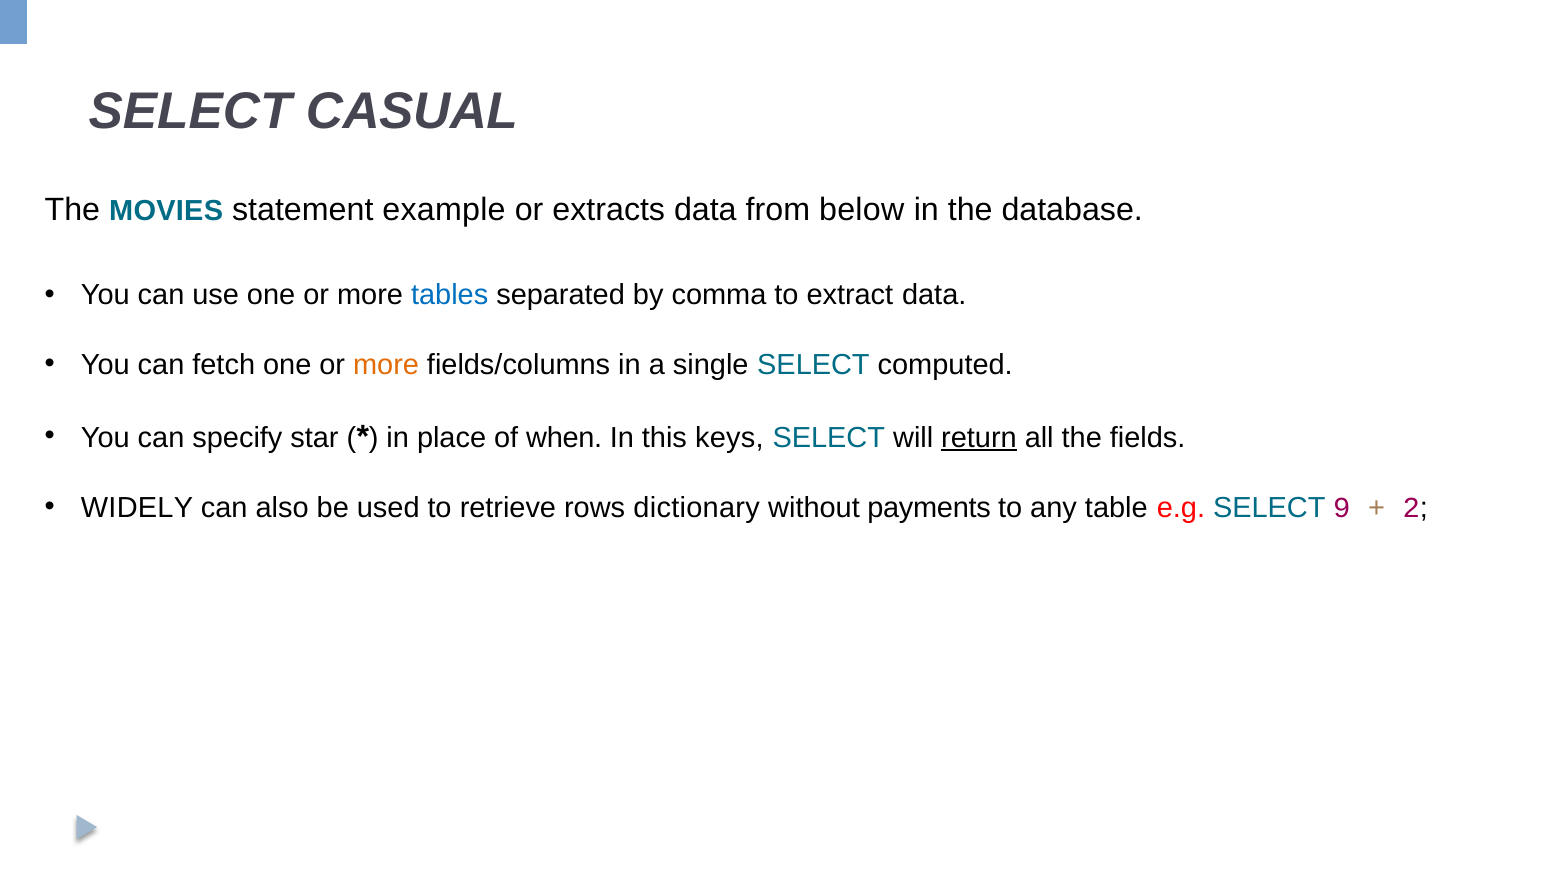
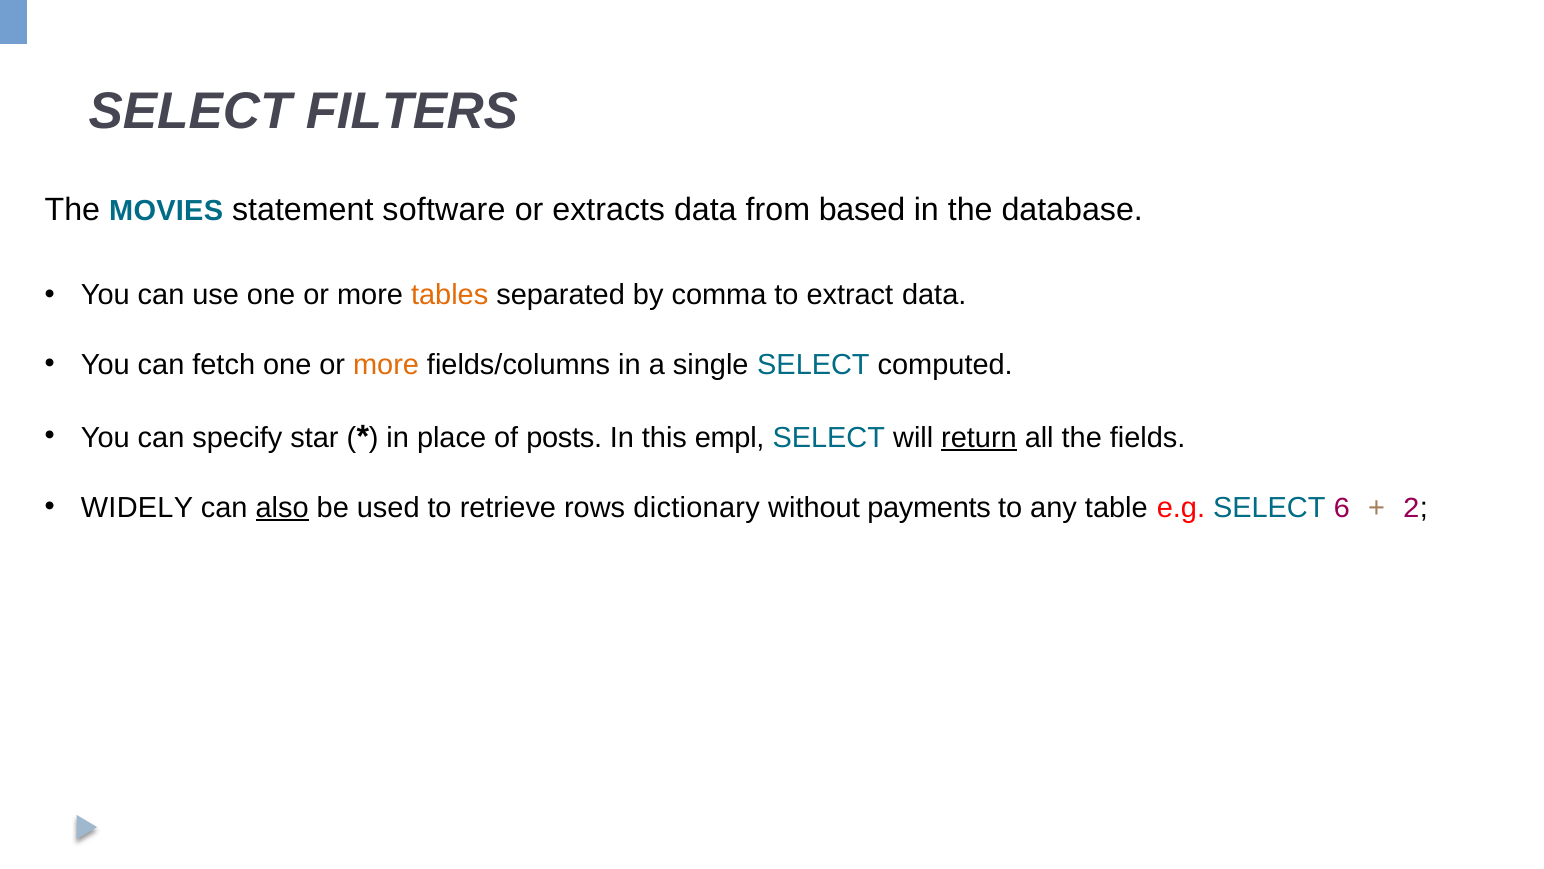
CASUAL: CASUAL -> FILTERS
example: example -> software
below: below -> based
tables colour: blue -> orange
when: when -> posts
keys: keys -> empl
also underline: none -> present
9: 9 -> 6
